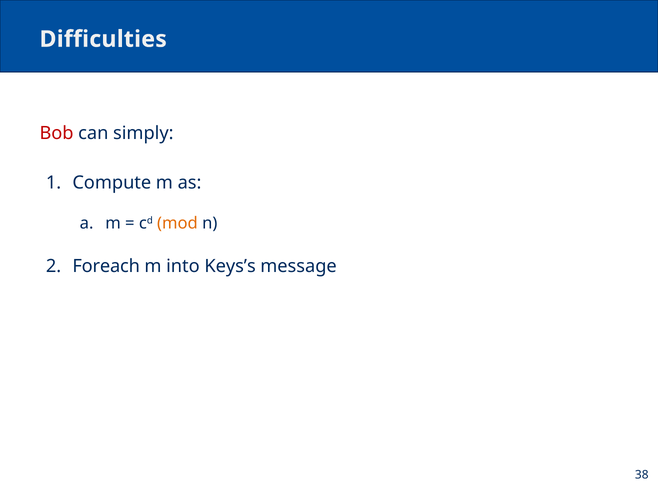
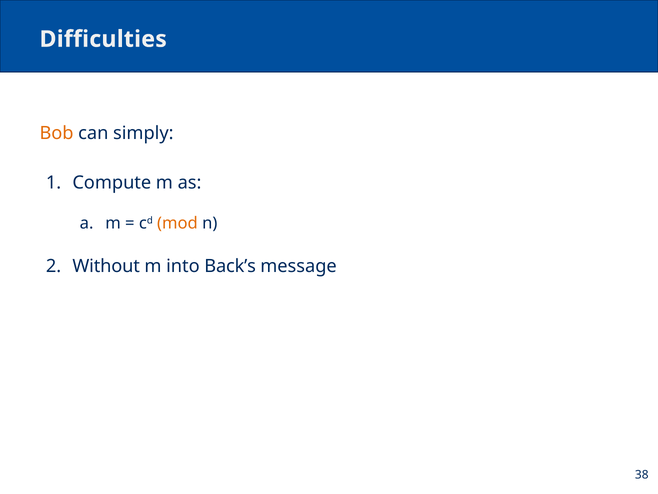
Bob colour: red -> orange
Foreach: Foreach -> Without
Keys’s: Keys’s -> Back’s
